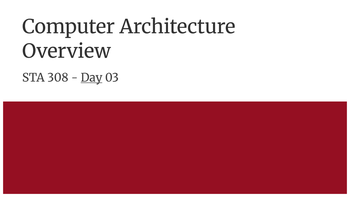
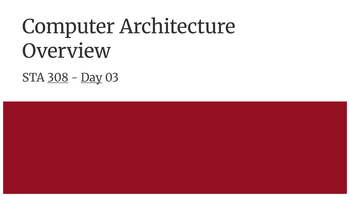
308 underline: none -> present
